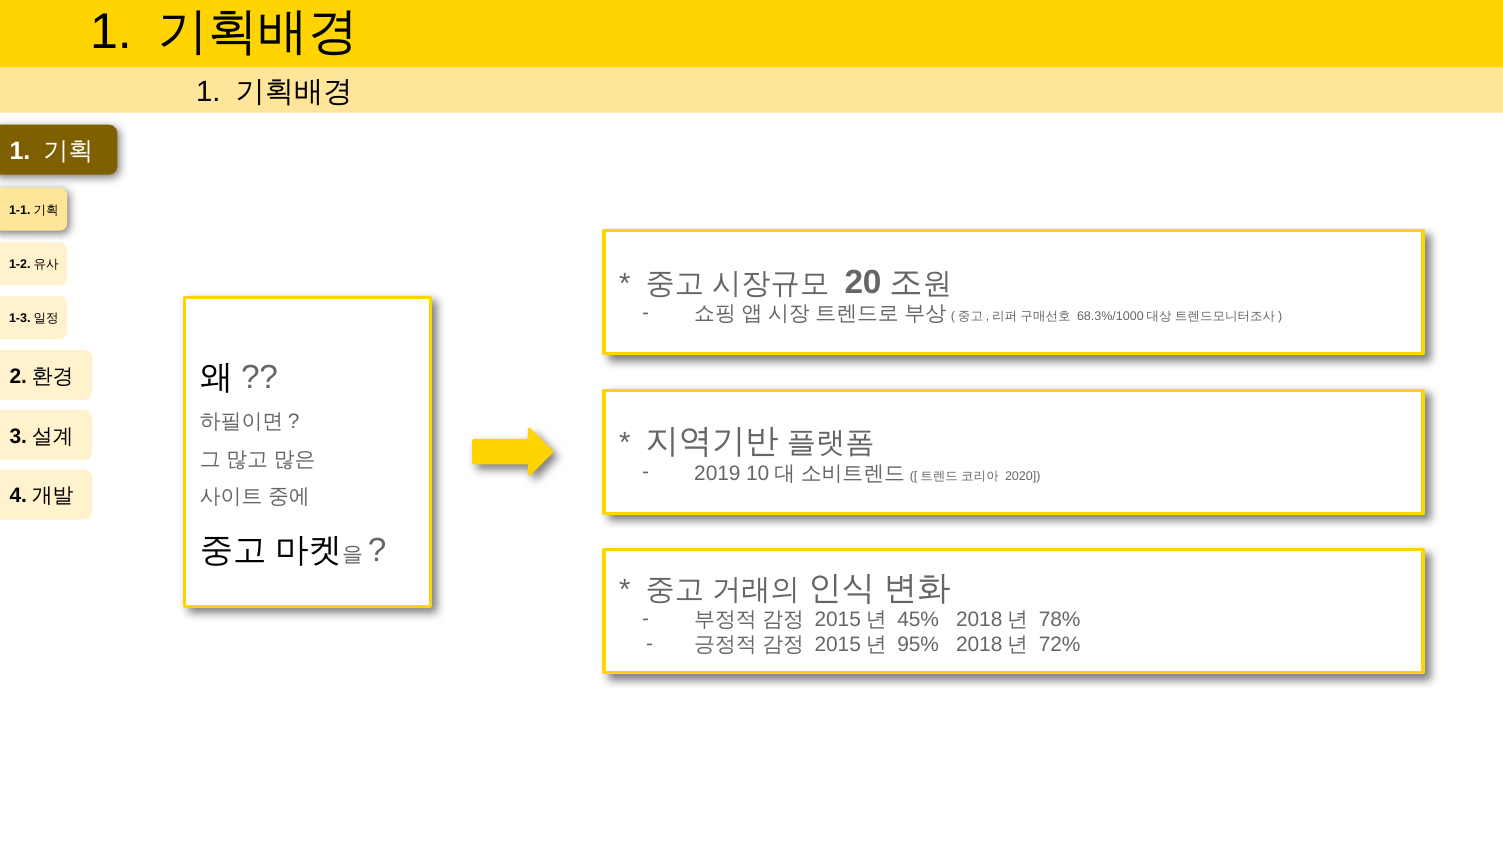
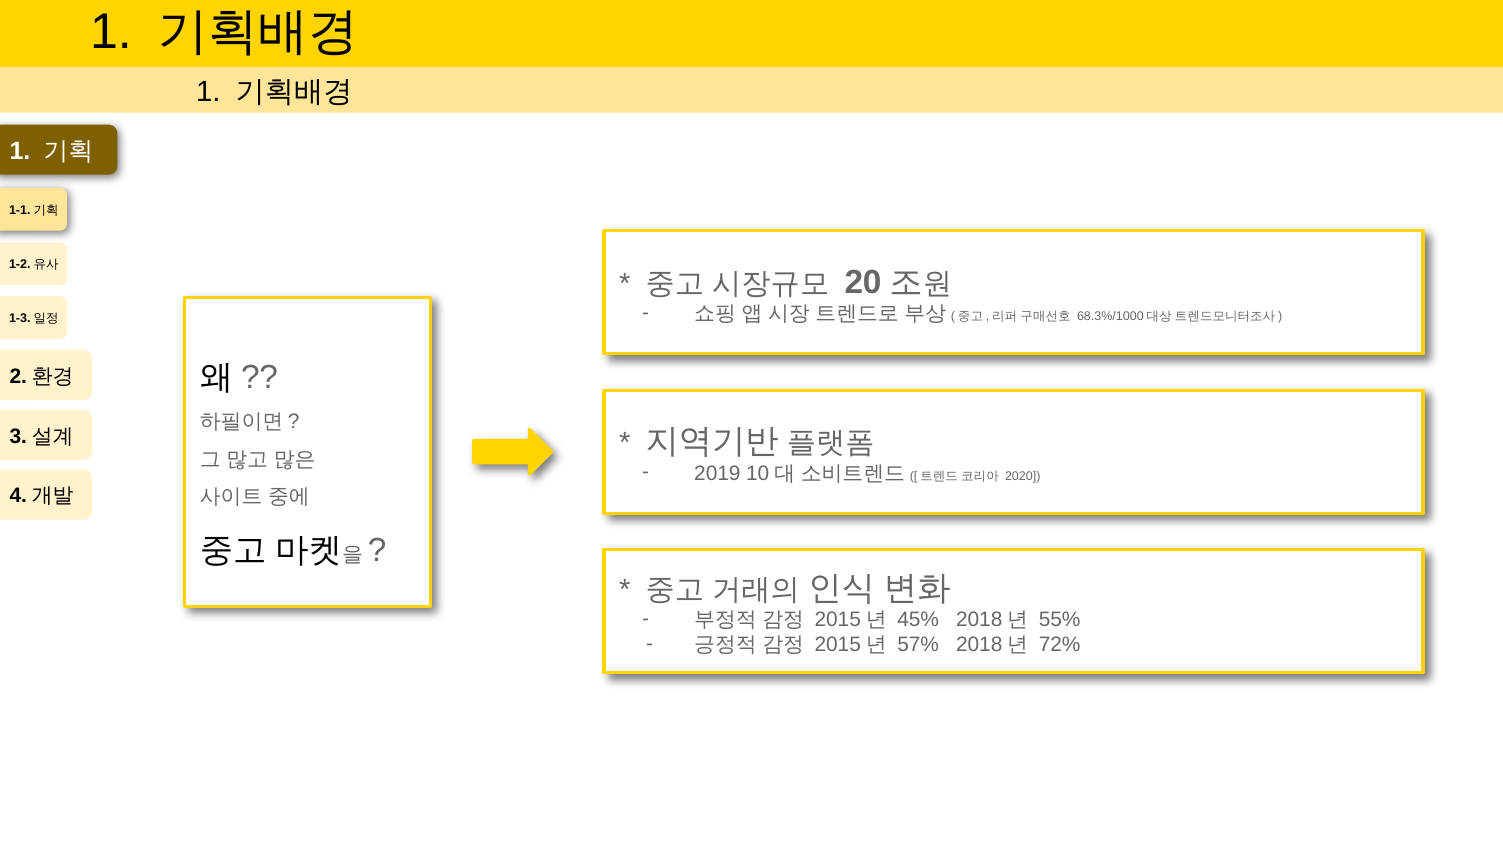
78%: 78% -> 55%
95%: 95% -> 57%
